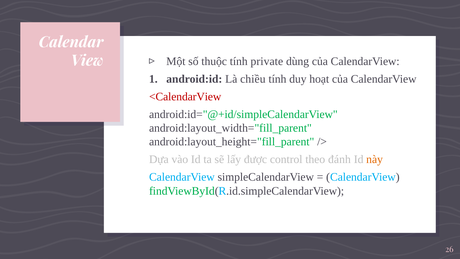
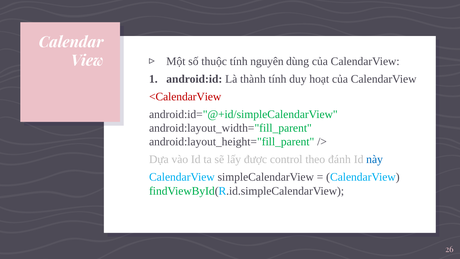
private: private -> nguyên
chiều: chiều -> thành
này colour: orange -> blue
